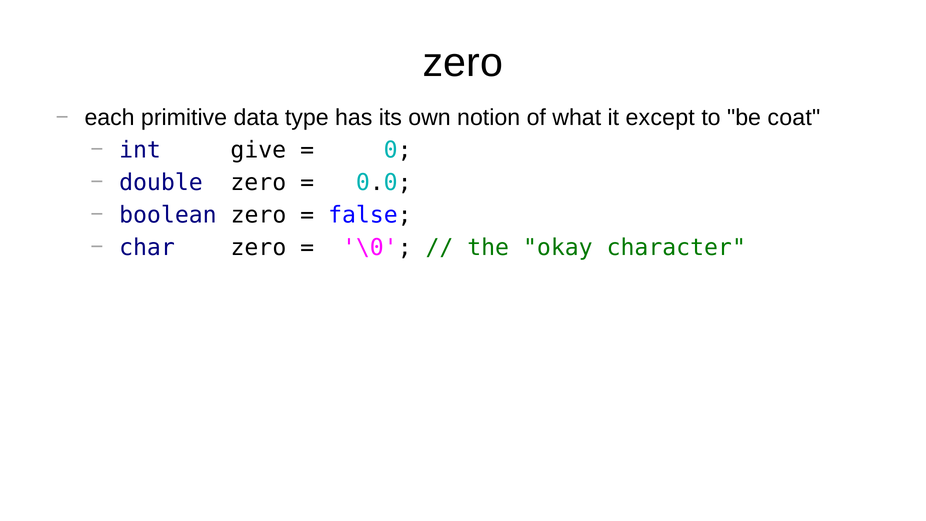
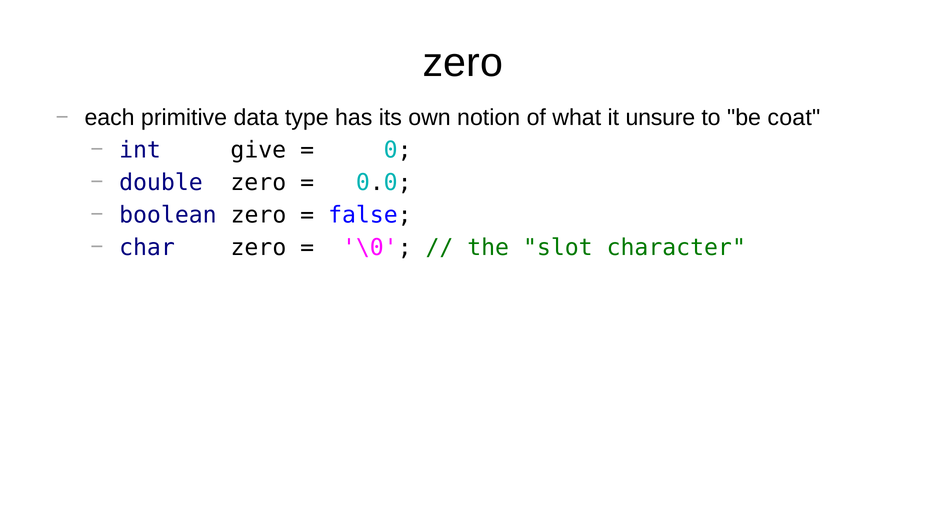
except: except -> unsure
okay: okay -> slot
